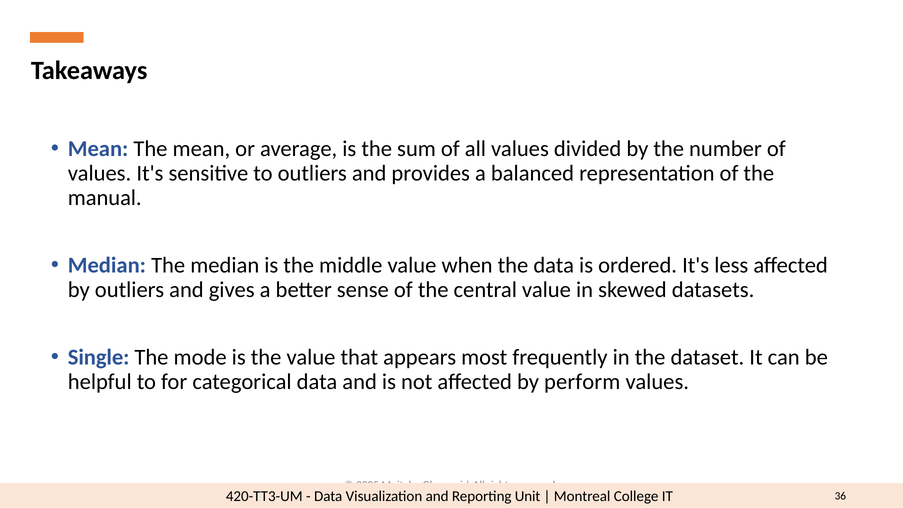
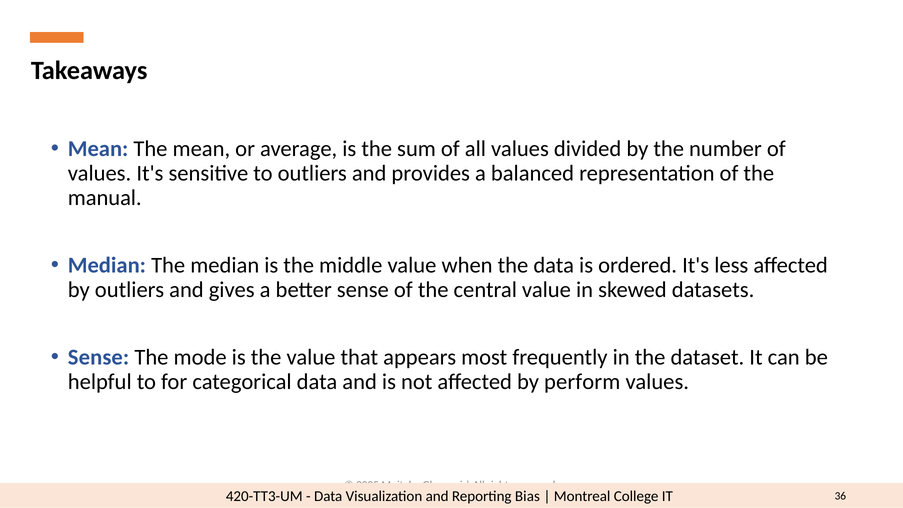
Single at (99, 357): Single -> Sense
Unit: Unit -> Bias
